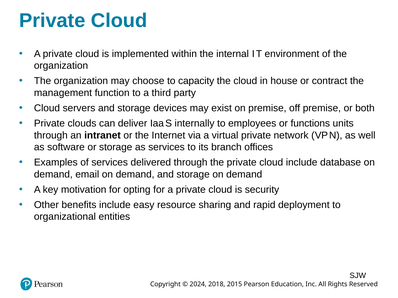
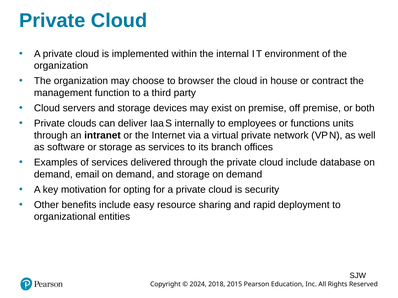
capacity: capacity -> browser
